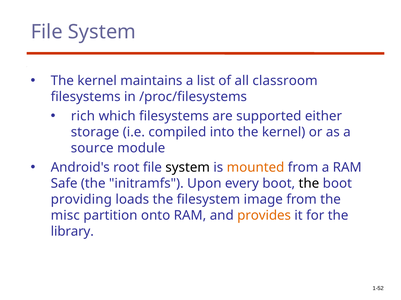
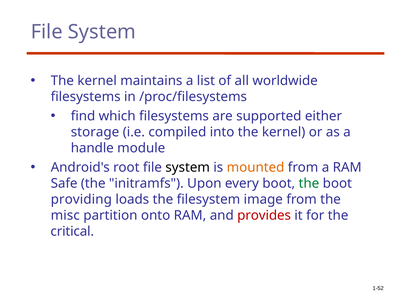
classroom: classroom -> worldwide
rich: rich -> find
source: source -> handle
the at (309, 184) colour: black -> green
provides colour: orange -> red
library: library -> critical
